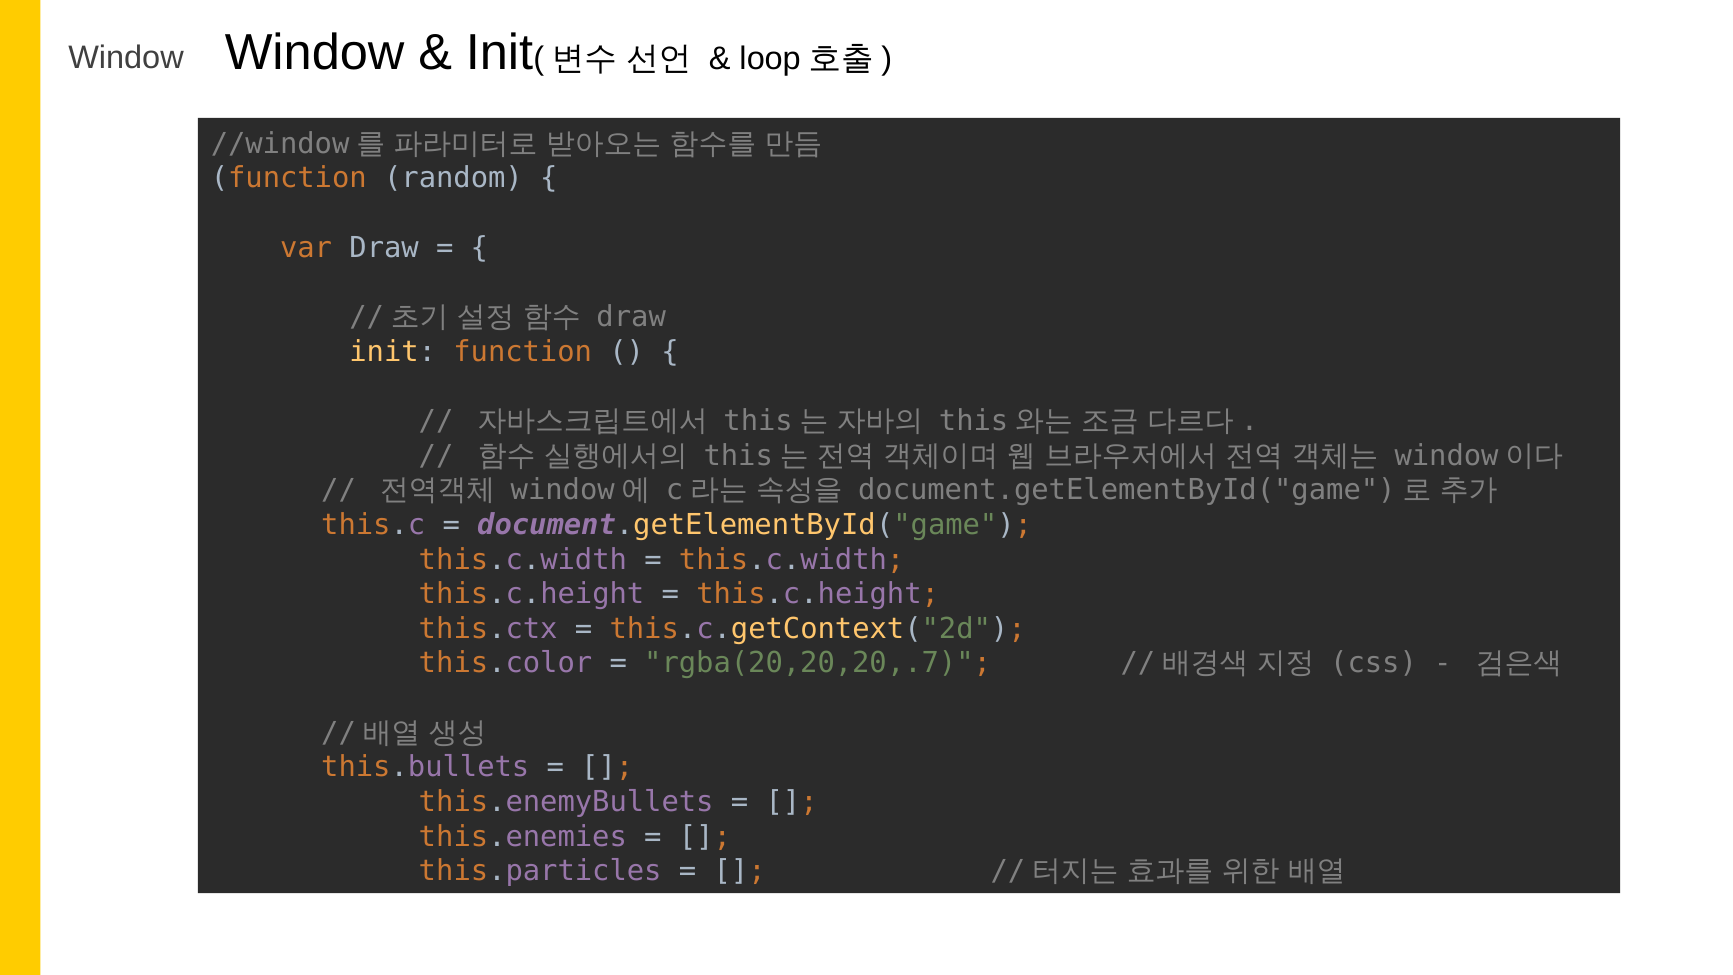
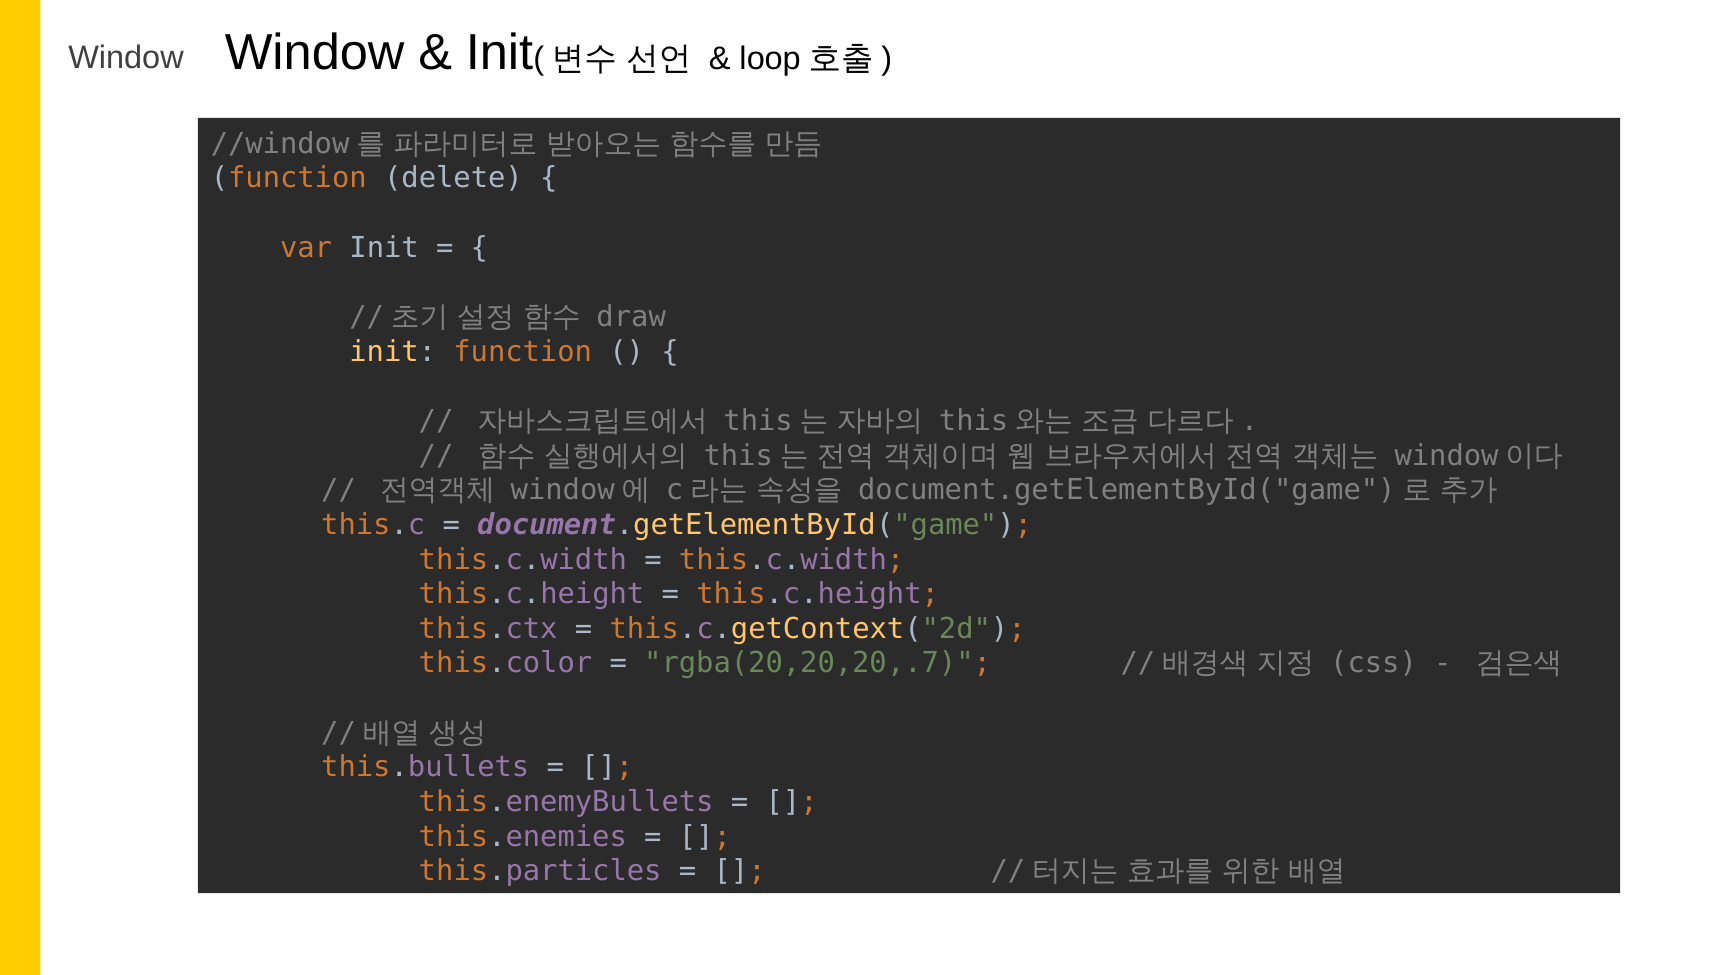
random: random -> delete
var Draw: Draw -> Init
